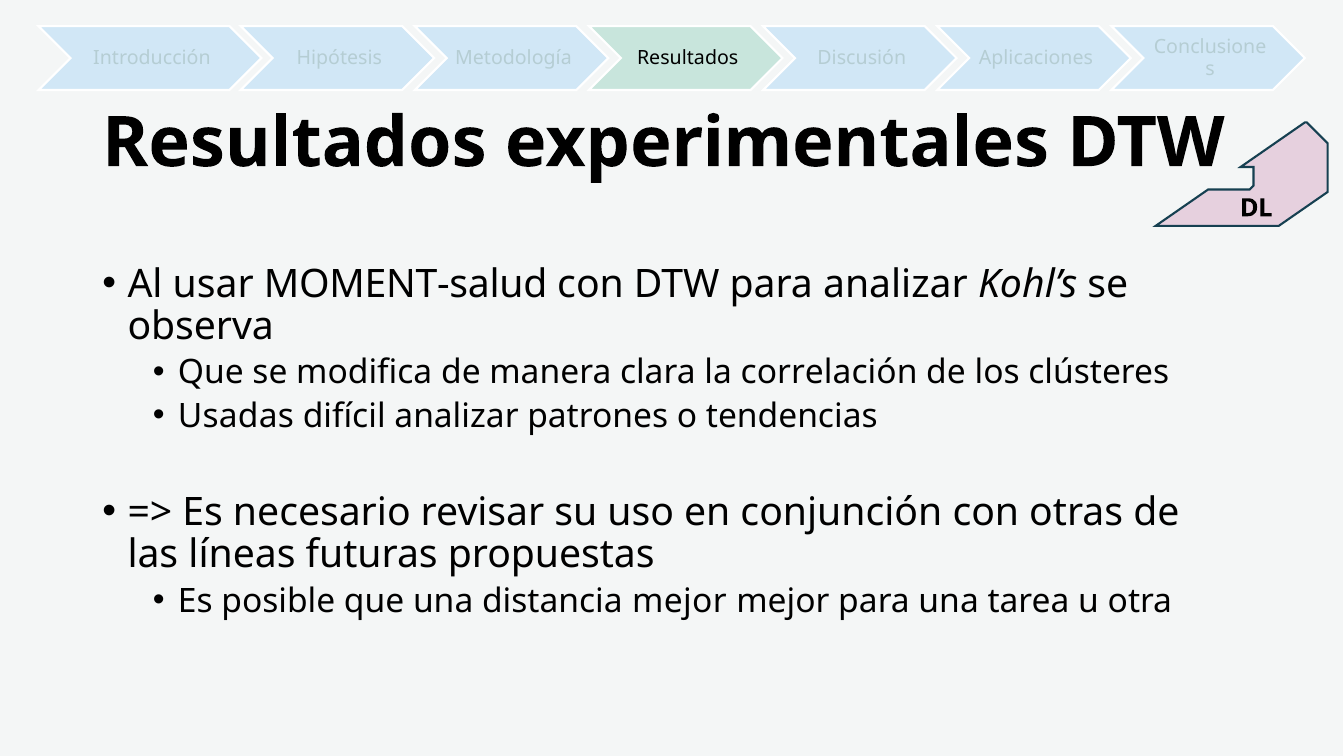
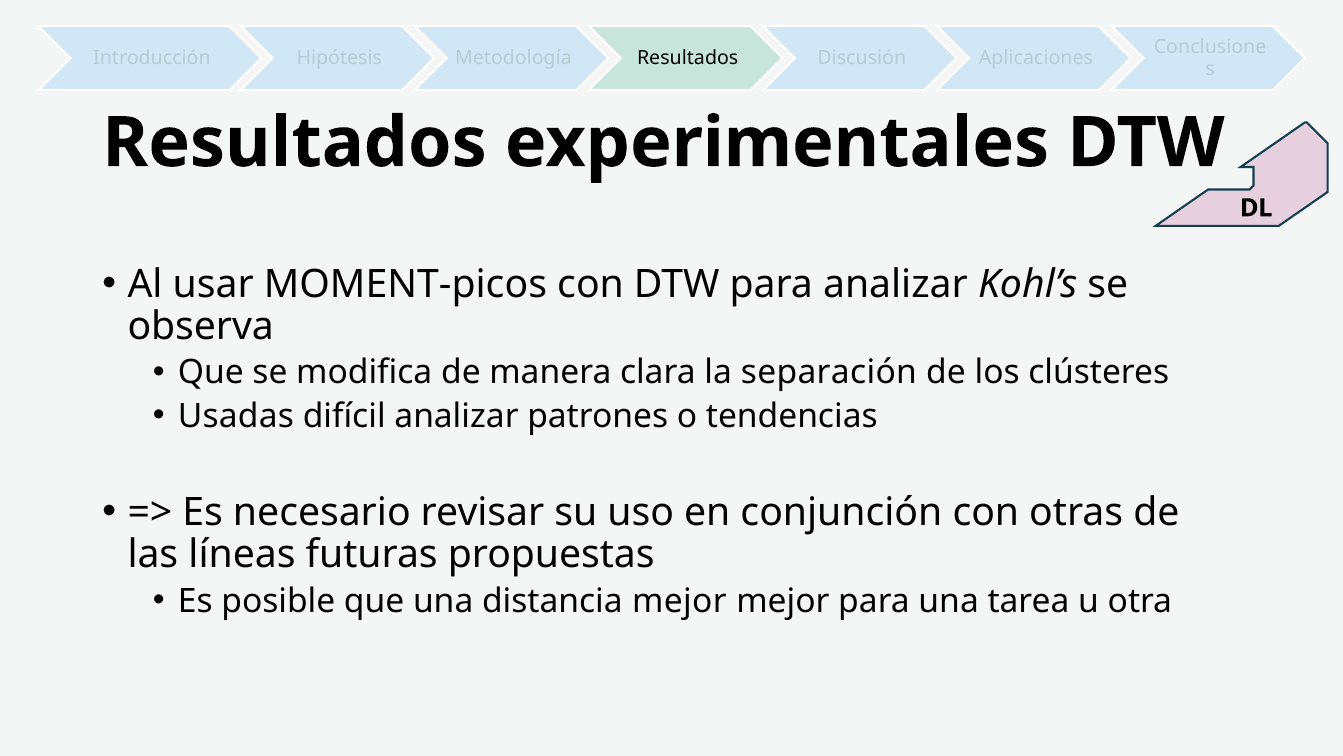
MOMENT-salud: MOMENT-salud -> MOMENT-picos
correlación: correlación -> separación
